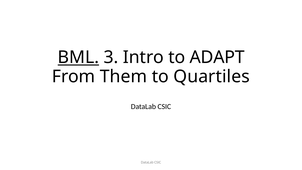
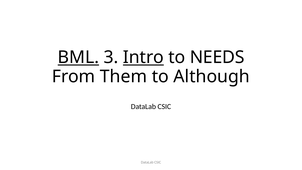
Intro underline: none -> present
ADAPT: ADAPT -> NEEDS
Quartiles: Quartiles -> Although
